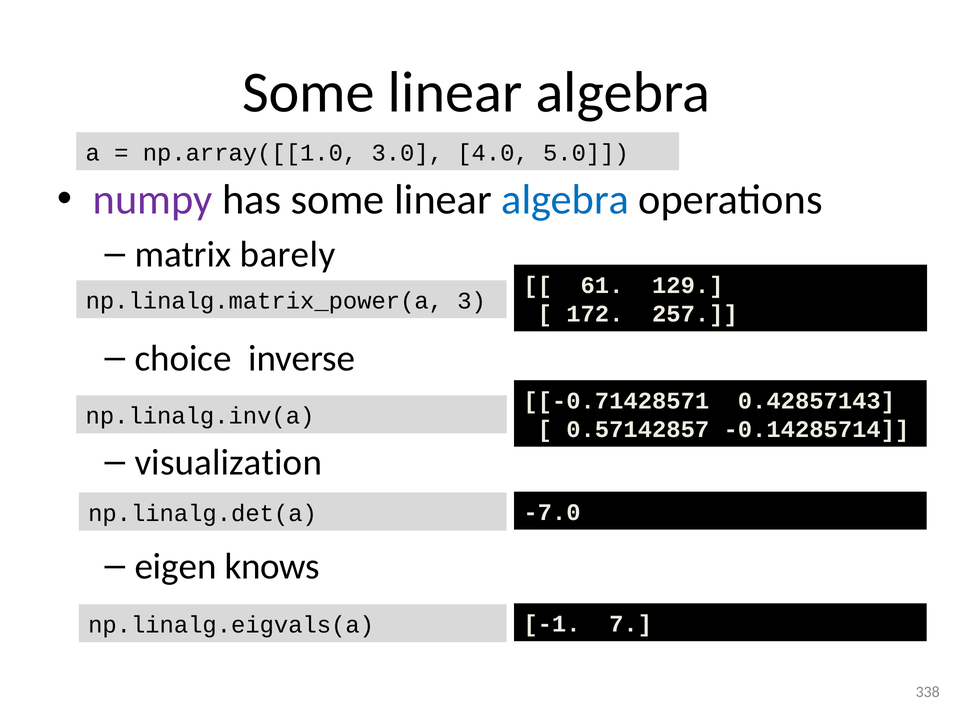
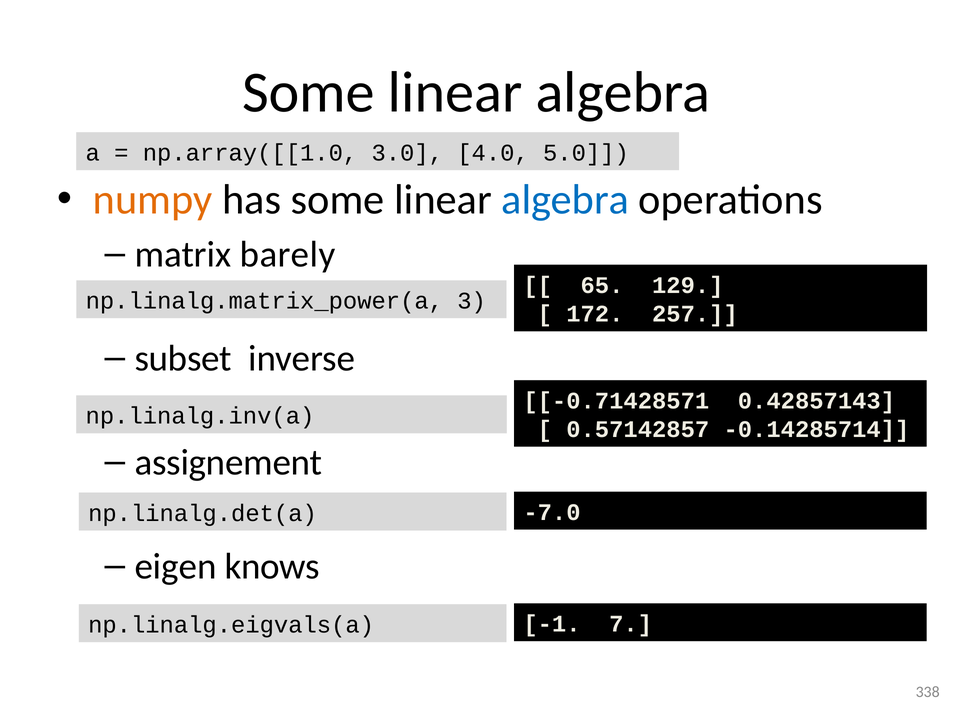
numpy colour: purple -> orange
61: 61 -> 65
choice: choice -> subset
visualization: visualization -> assignement
